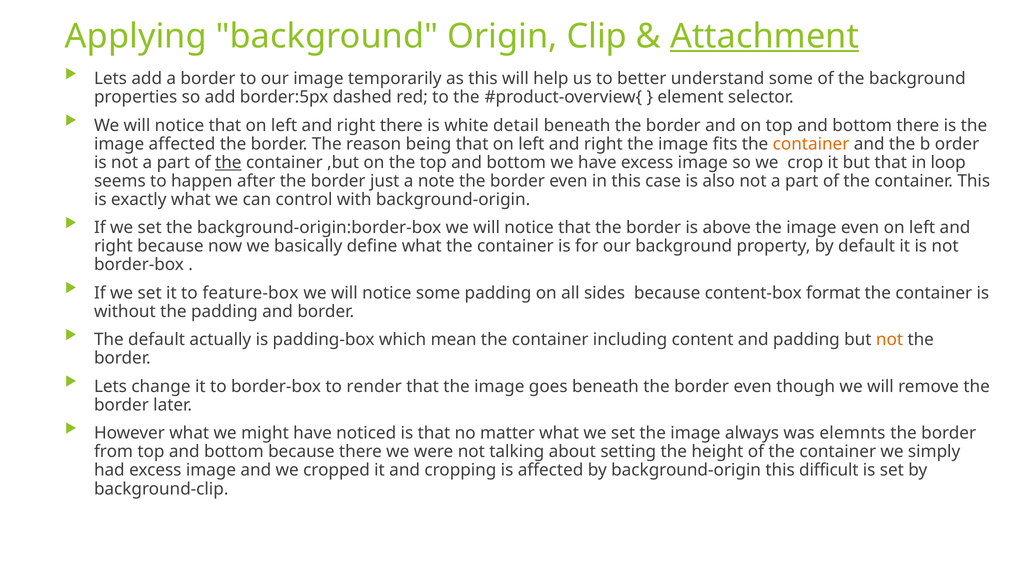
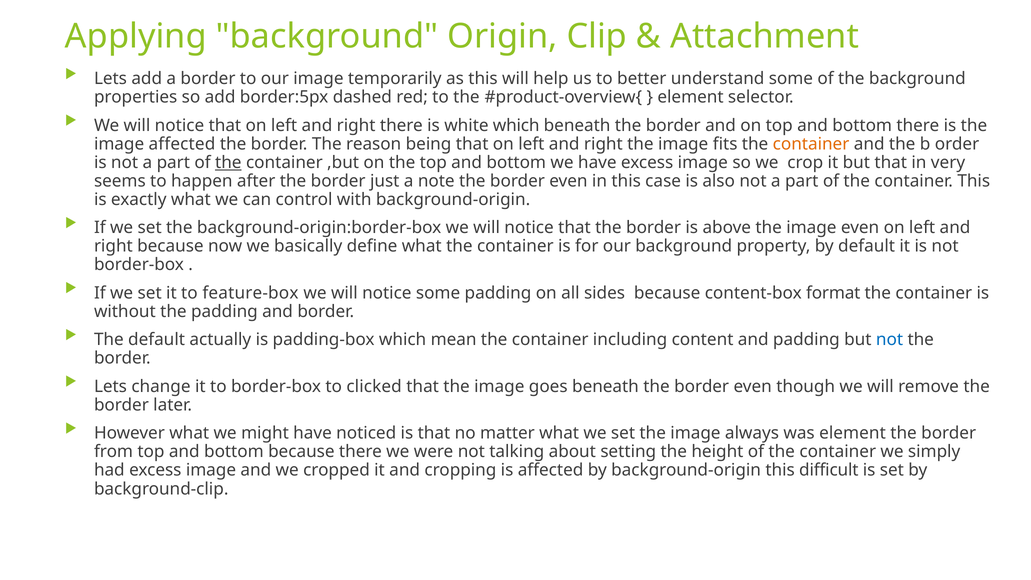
Attachment underline: present -> none
white detail: detail -> which
loop: loop -> very
not at (890, 340) colour: orange -> blue
render: render -> clicked
was elemnts: elemnts -> element
